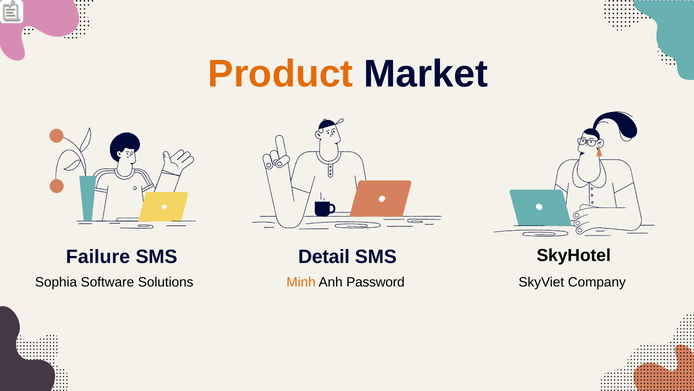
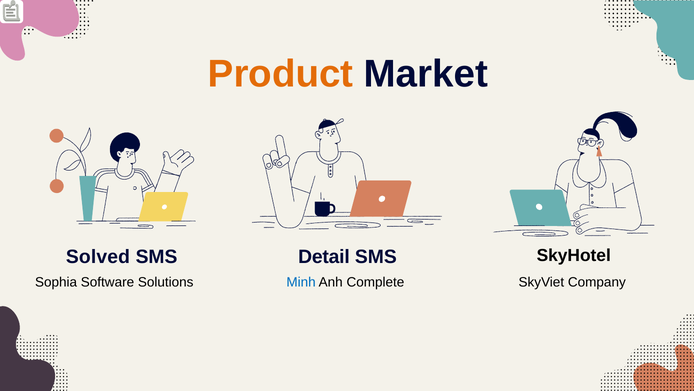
Failure: Failure -> Solved
Minh colour: orange -> blue
Password: Password -> Complete
